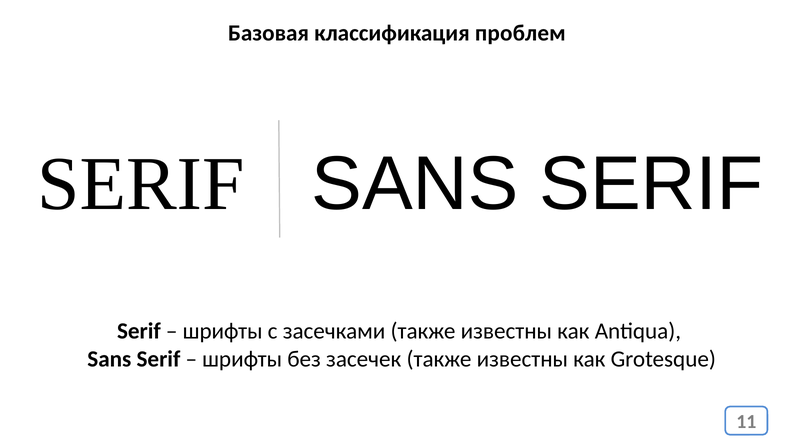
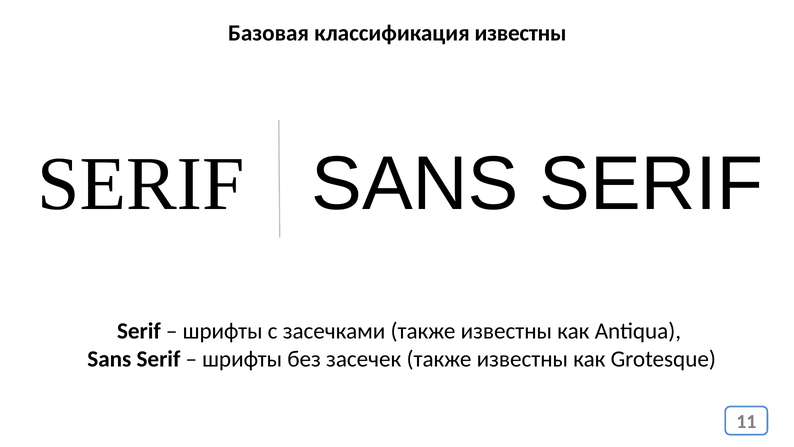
классификация проблем: проблем -> известны
